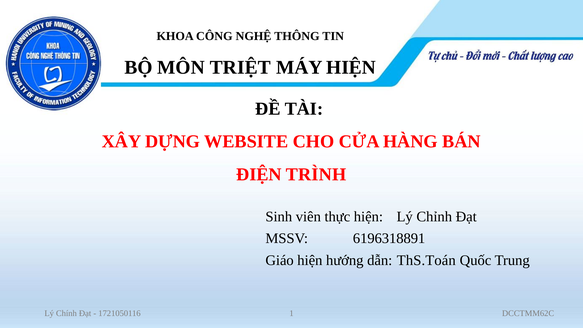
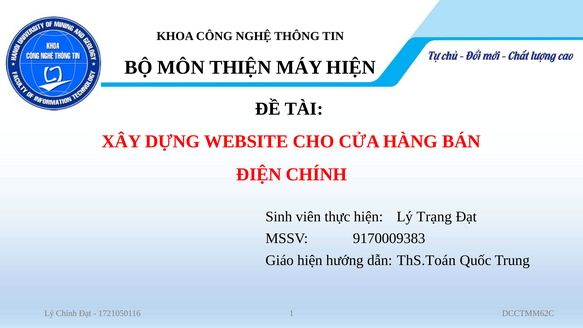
TRIỆT: TRIỆT -> THIỆN
ĐIỆN TRÌNH: TRÌNH -> CHÍNH
Chỉnh: Chỉnh -> Trạng
6196318891: 6196318891 -> 9170009383
